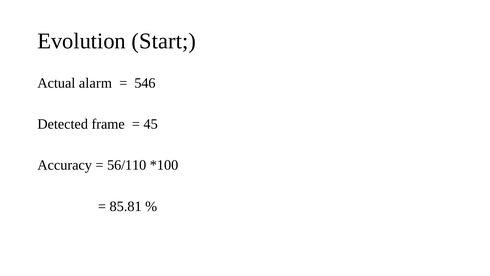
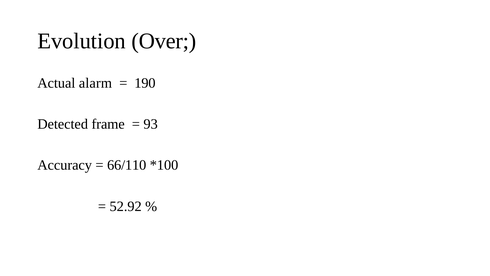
Start: Start -> Over
546: 546 -> 190
45: 45 -> 93
56/110: 56/110 -> 66/110
85.81: 85.81 -> 52.92
